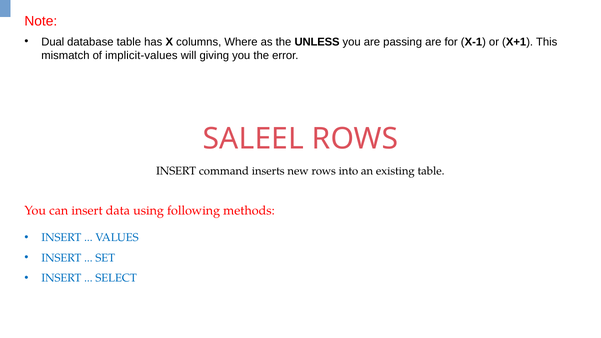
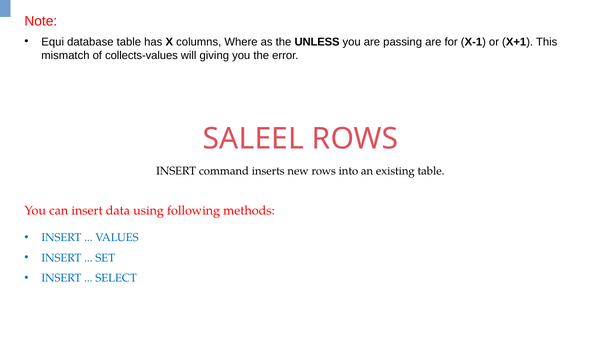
Dual: Dual -> Equi
implicit-values: implicit-values -> collects-values
